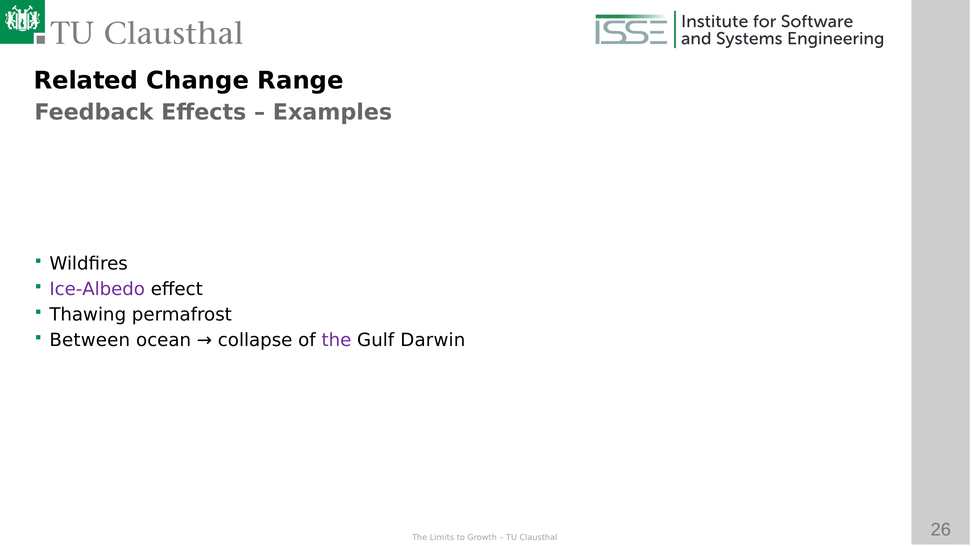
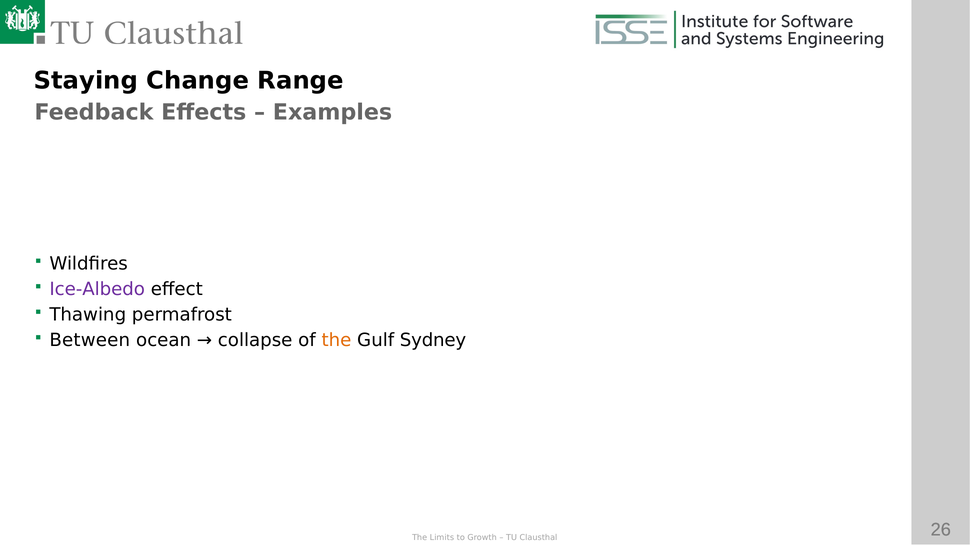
Related: Related -> Staying
the at (336, 341) colour: purple -> orange
Darwin: Darwin -> Sydney
